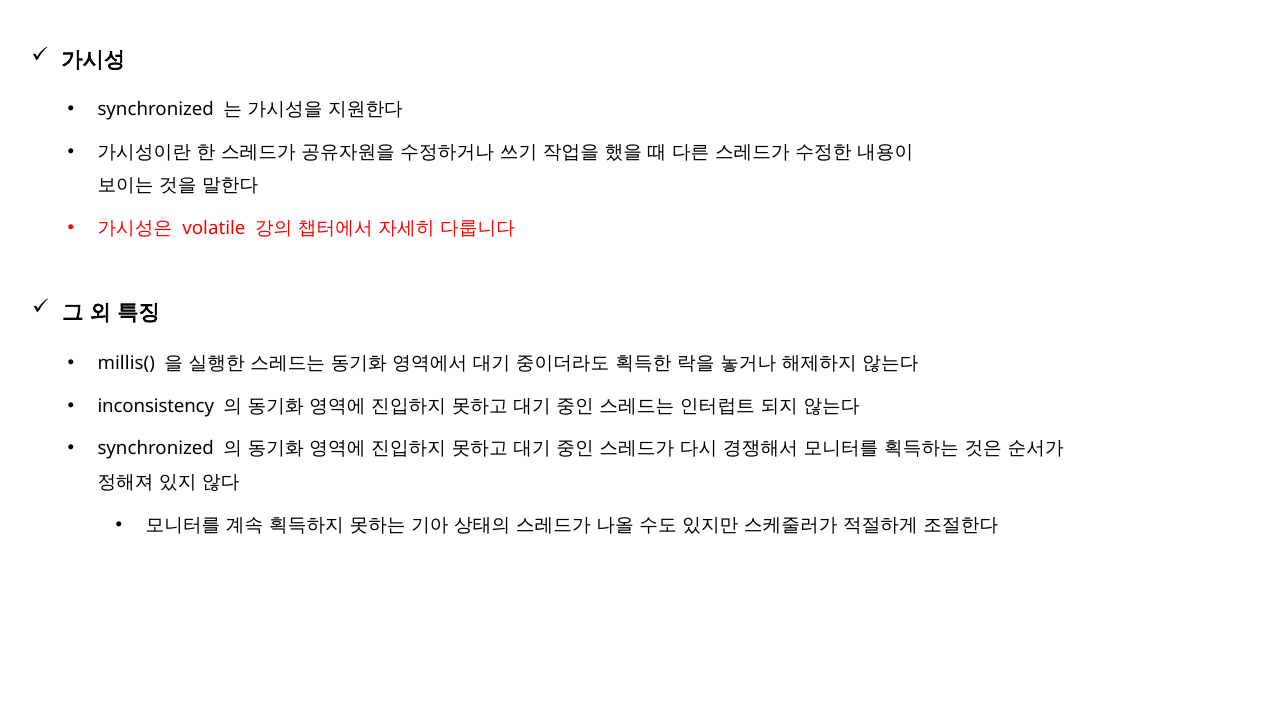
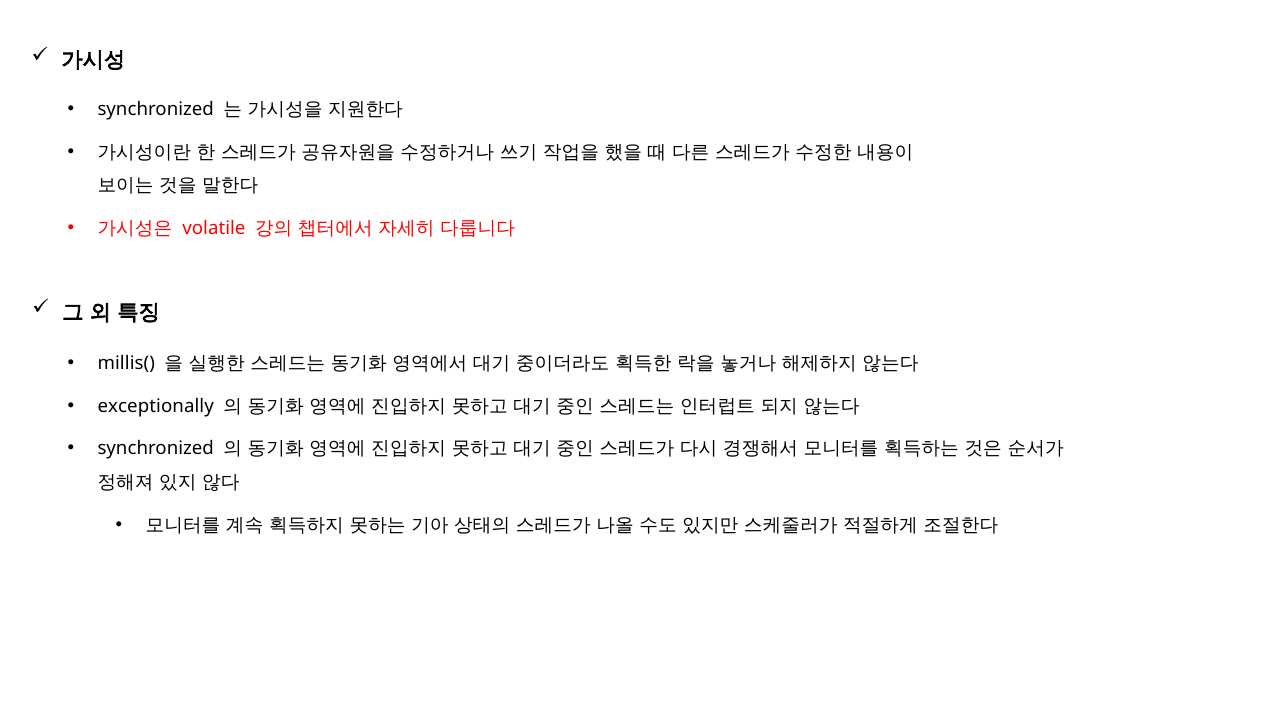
inconsistency: inconsistency -> exceptionally
